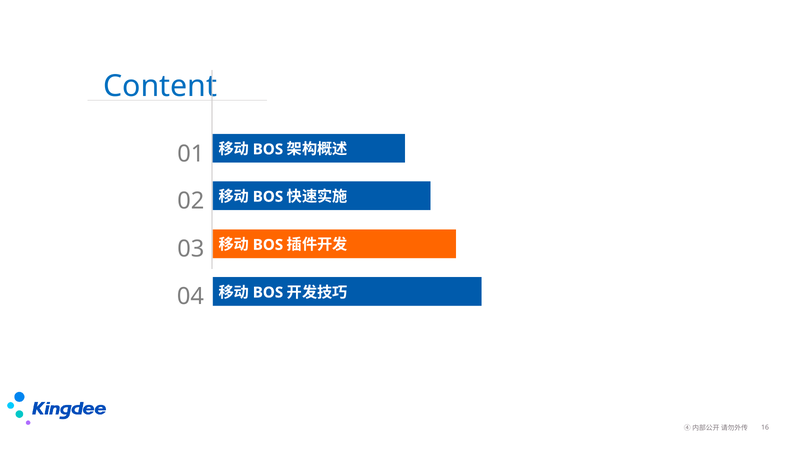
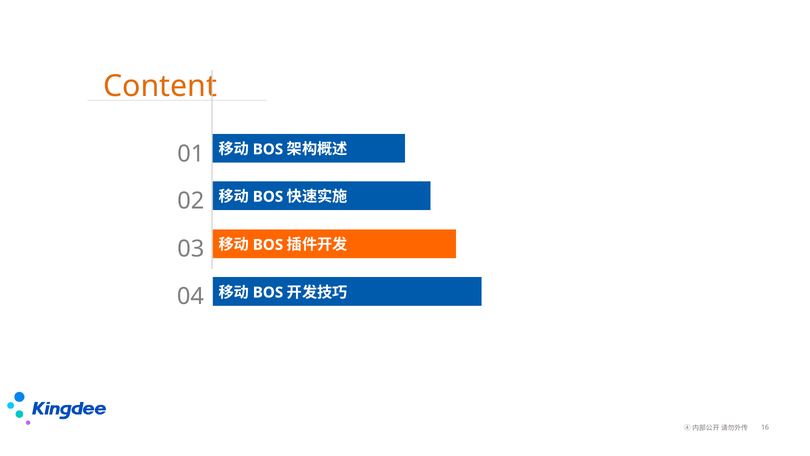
Content colour: blue -> orange
